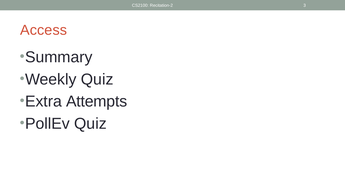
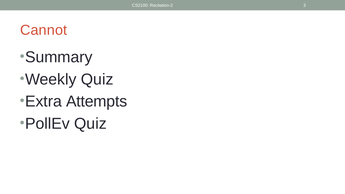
Access: Access -> Cannot
